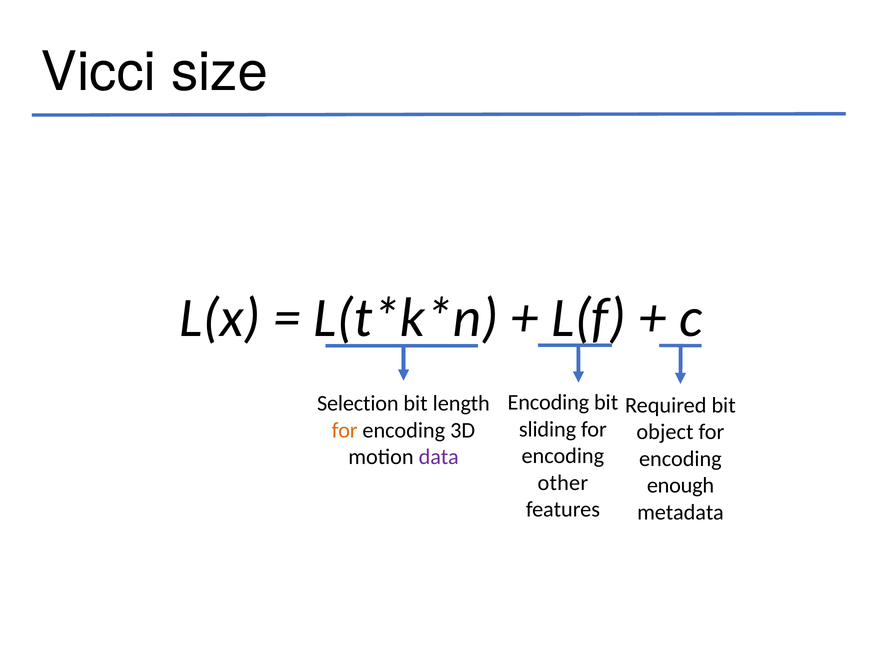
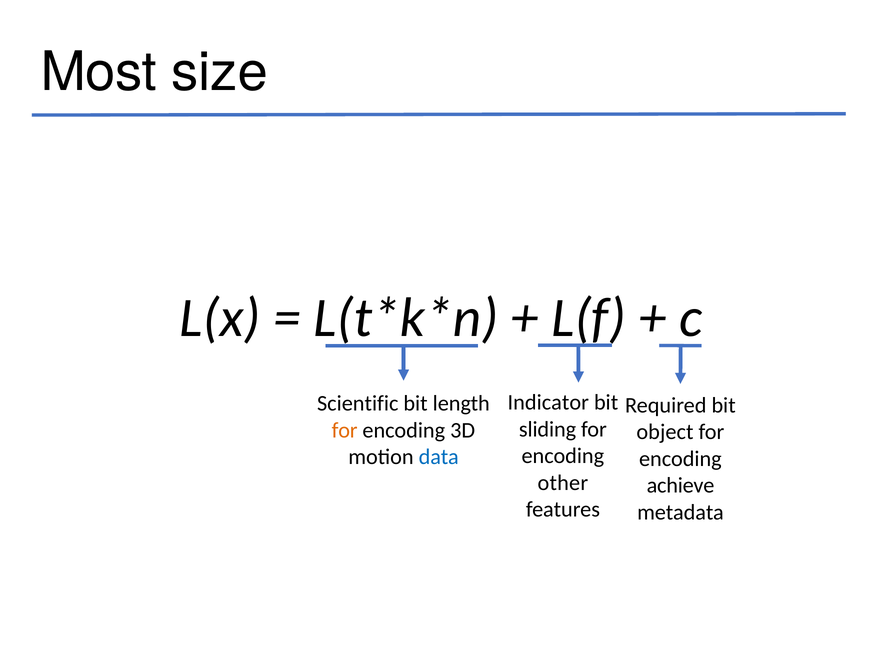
Vicci: Vicci -> Most
Encoding at (548, 402): Encoding -> Indicator
Selection: Selection -> Scientific
data colour: purple -> blue
enough: enough -> achieve
